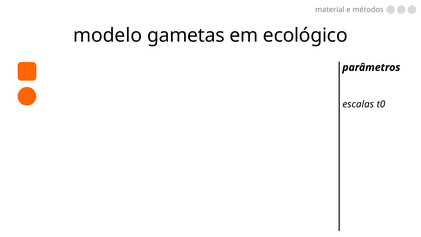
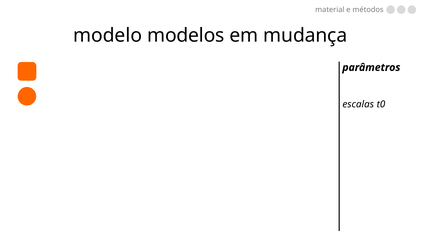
gametas: gametas -> modelos
ecológico: ecológico -> mudança
